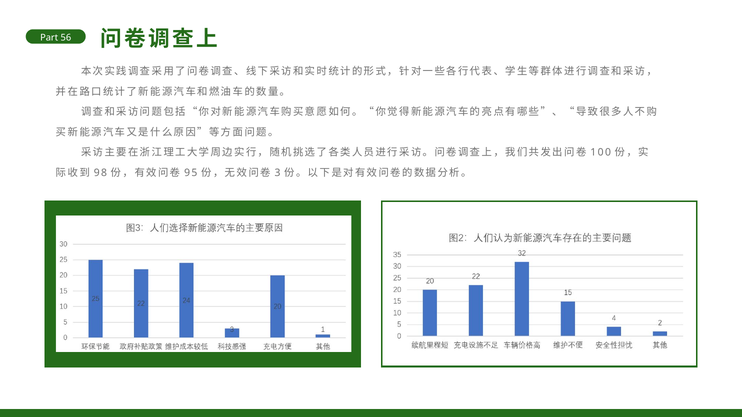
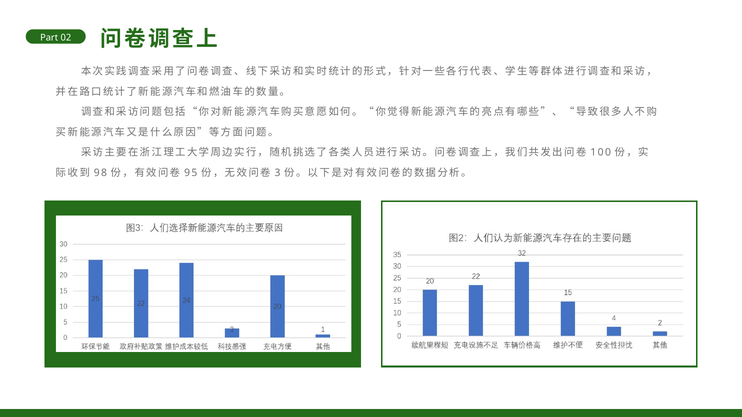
56: 56 -> 02
